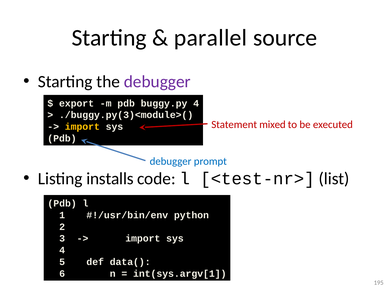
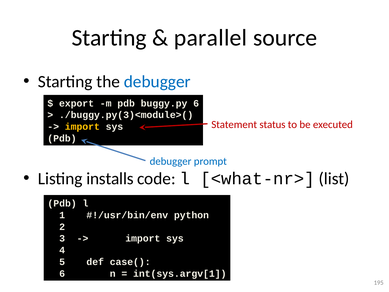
debugger at (157, 82) colour: purple -> blue
buggy.py 4: 4 -> 6
mixed: mixed -> status
<test-nr>: <test-nr> -> <what-nr>
data(: data( -> case(
